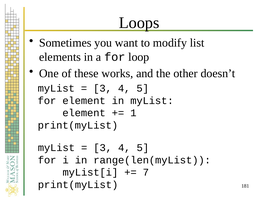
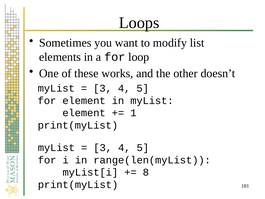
7: 7 -> 8
